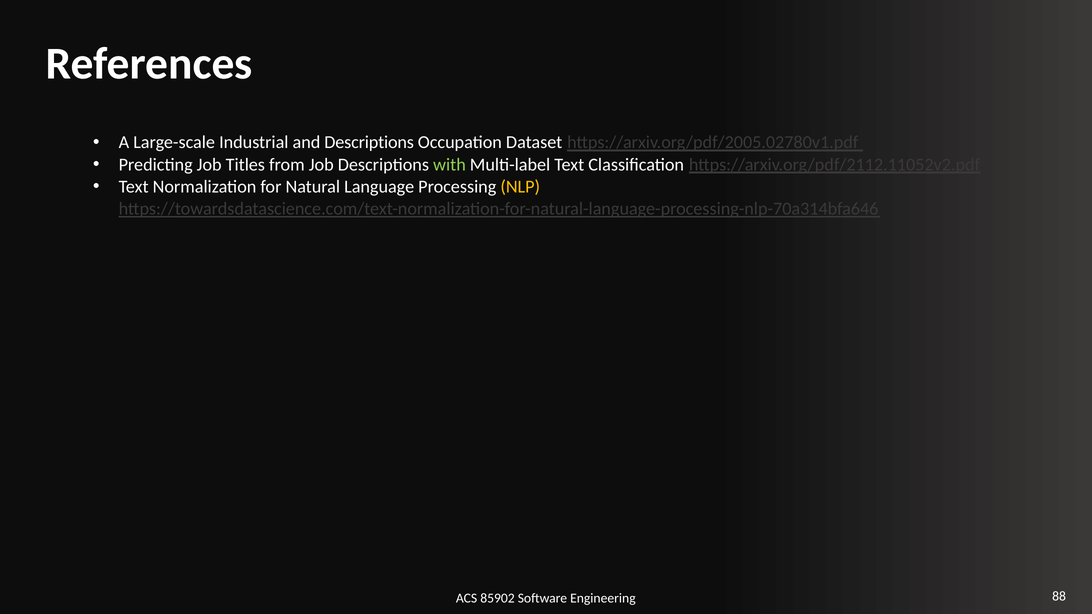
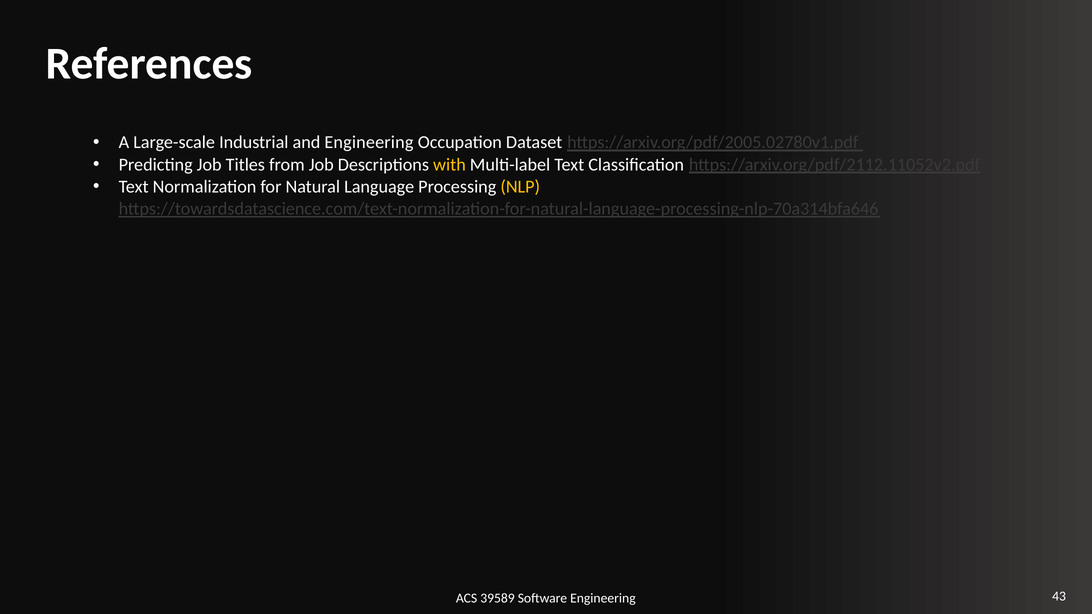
and Descriptions: Descriptions -> Engineering
with colour: light green -> yellow
85902: 85902 -> 39589
88: 88 -> 43
